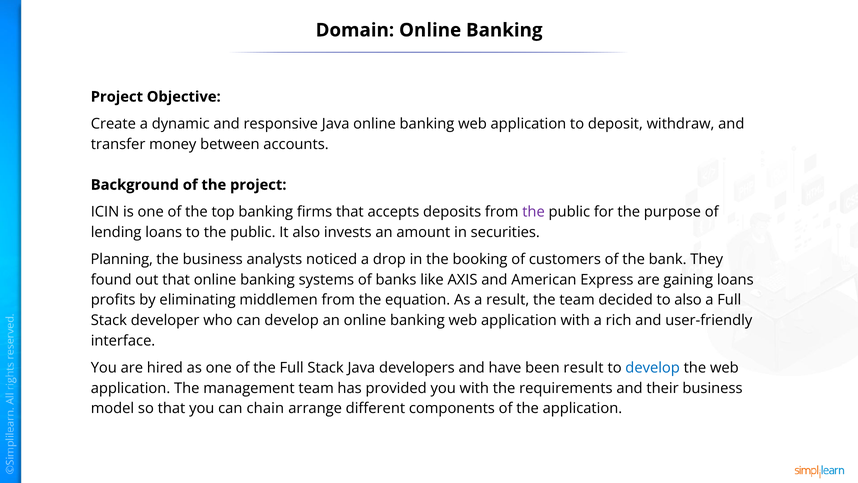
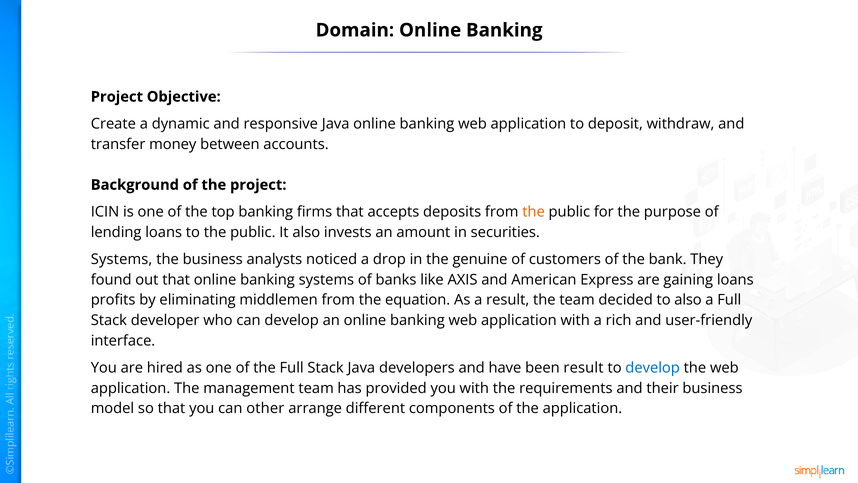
the at (534, 212) colour: purple -> orange
Planning at (122, 259): Planning -> Systems
booking: booking -> genuine
chain: chain -> other
